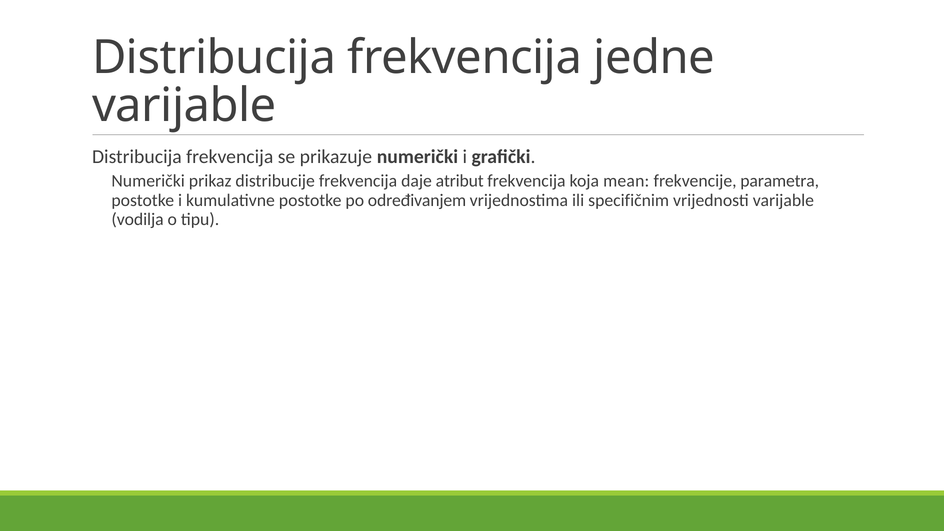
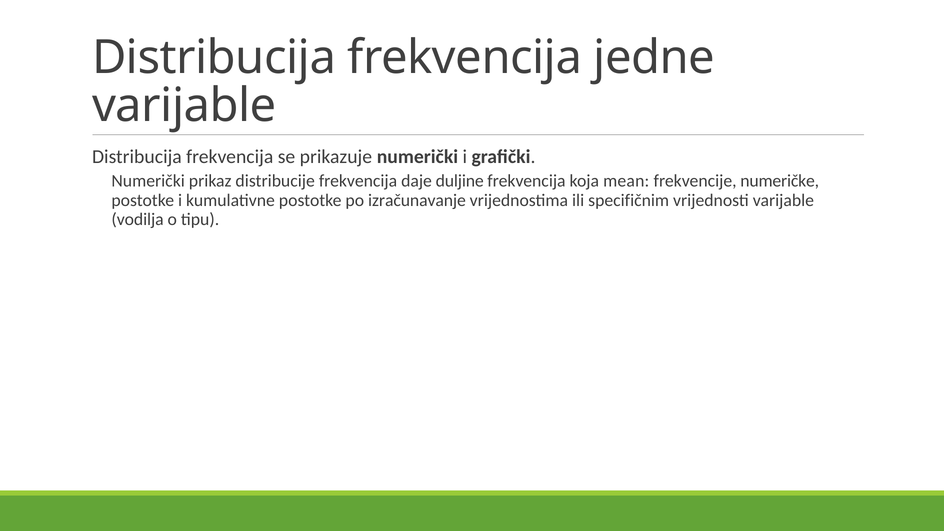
atribut: atribut -> duljine
parametra: parametra -> numeričke
određivanjem: određivanjem -> izračunavanje
